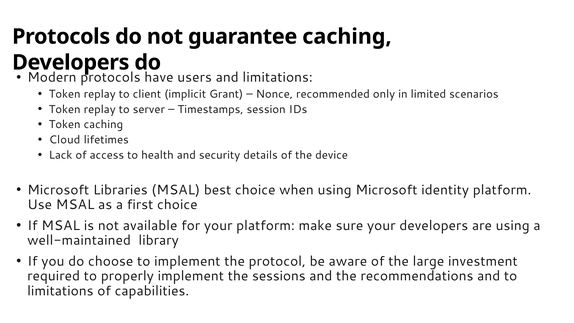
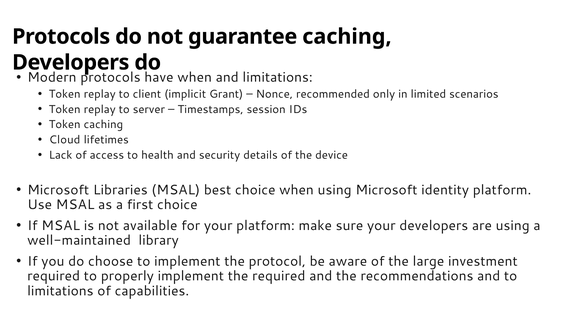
have users: users -> when
the sessions: sessions -> required
